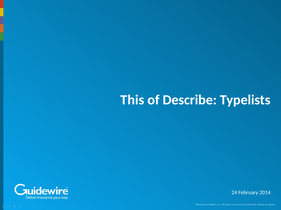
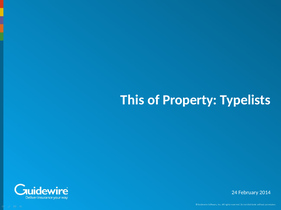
Describe: Describe -> Property
